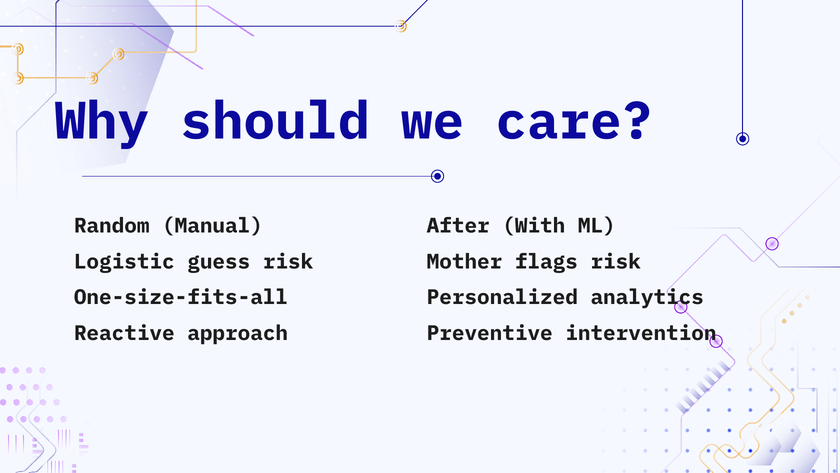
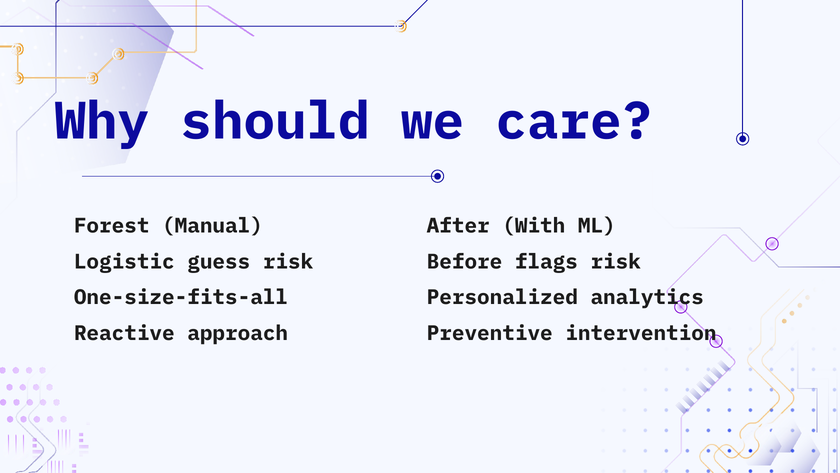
Random: Random -> Forest
Mother: Mother -> Before
